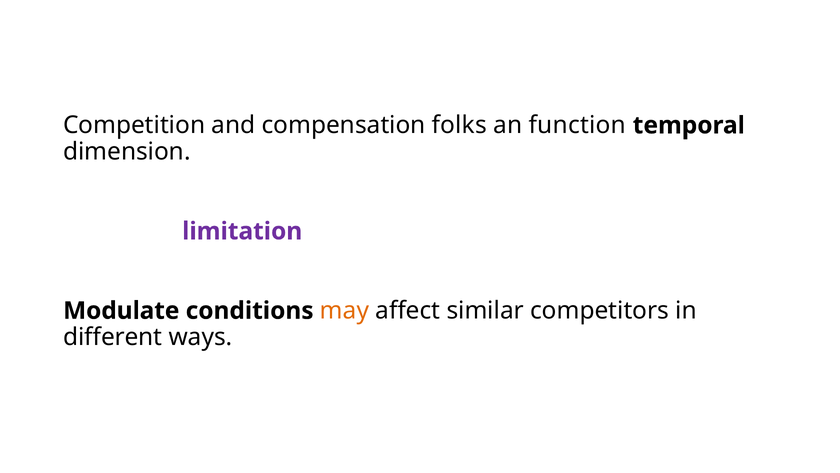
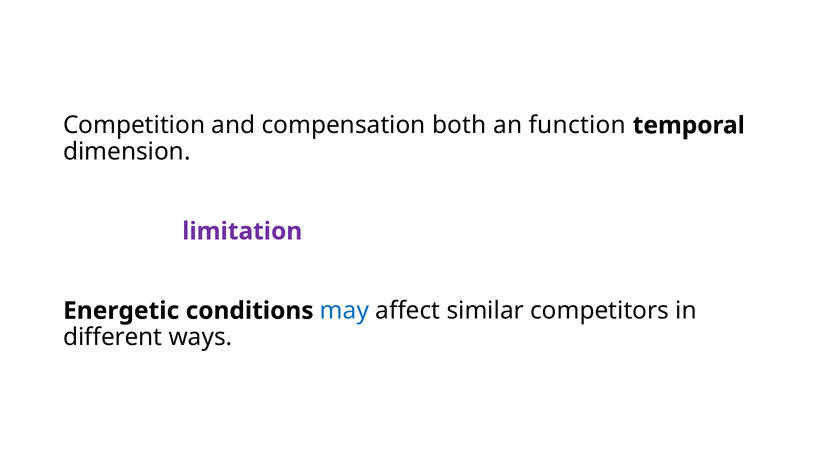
folks: folks -> both
Modulate: Modulate -> Energetic
may colour: orange -> blue
